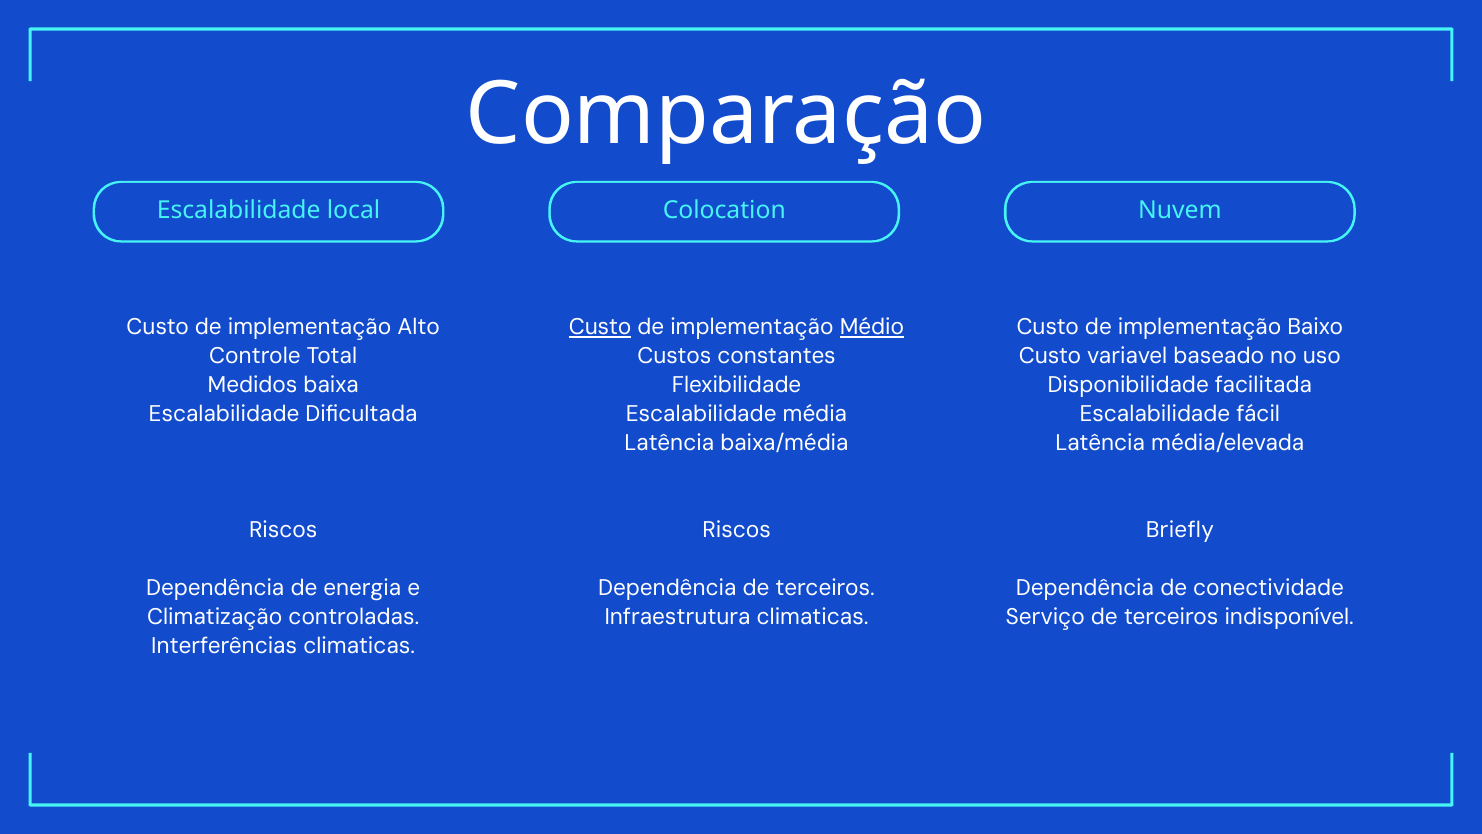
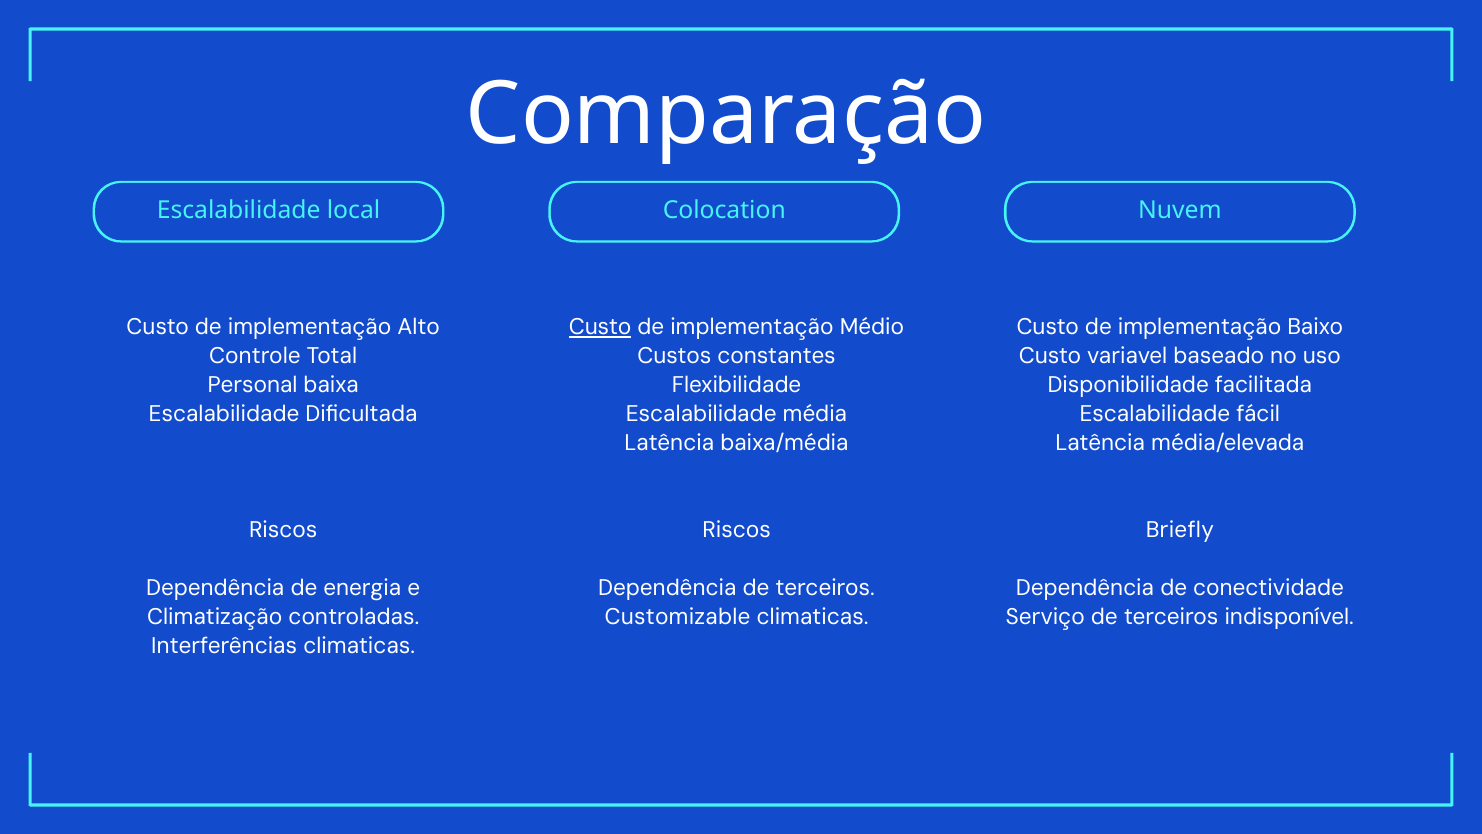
Médio underline: present -> none
Medidos: Medidos -> Personal
Infraestrutura: Infraestrutura -> Customizable
